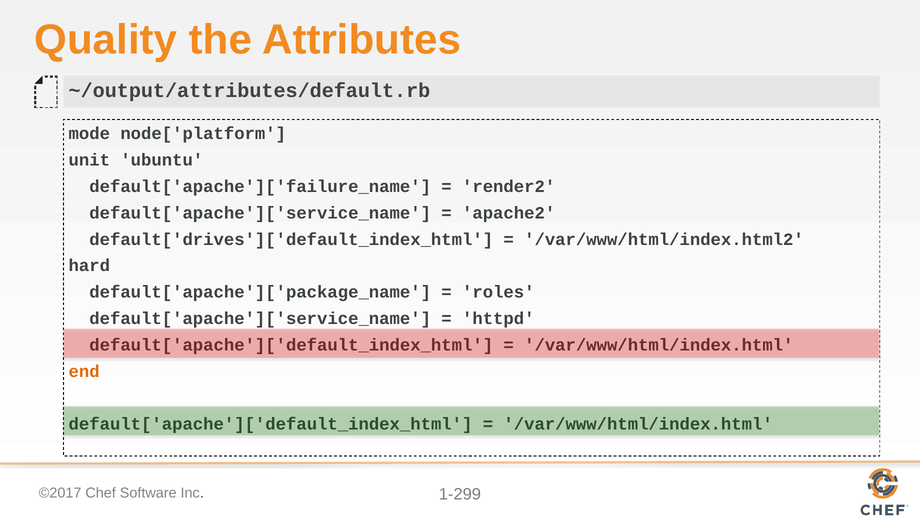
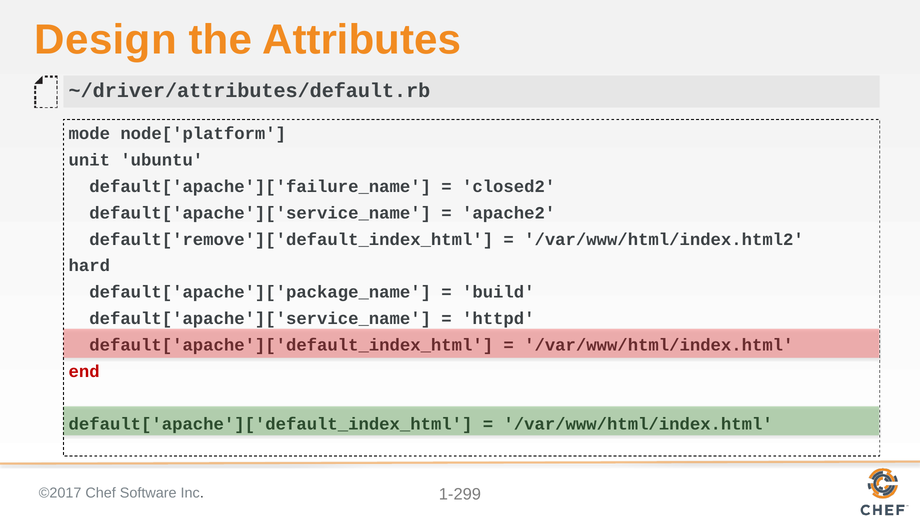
Quality: Quality -> Design
~/output/attributes/default.rb: ~/output/attributes/default.rb -> ~/driver/attributes/default.rb
render2: render2 -> closed2
default['drives']['default_index_html: default['drives']['default_index_html -> default['remove']['default_index_html
roles: roles -> build
end colour: orange -> red
